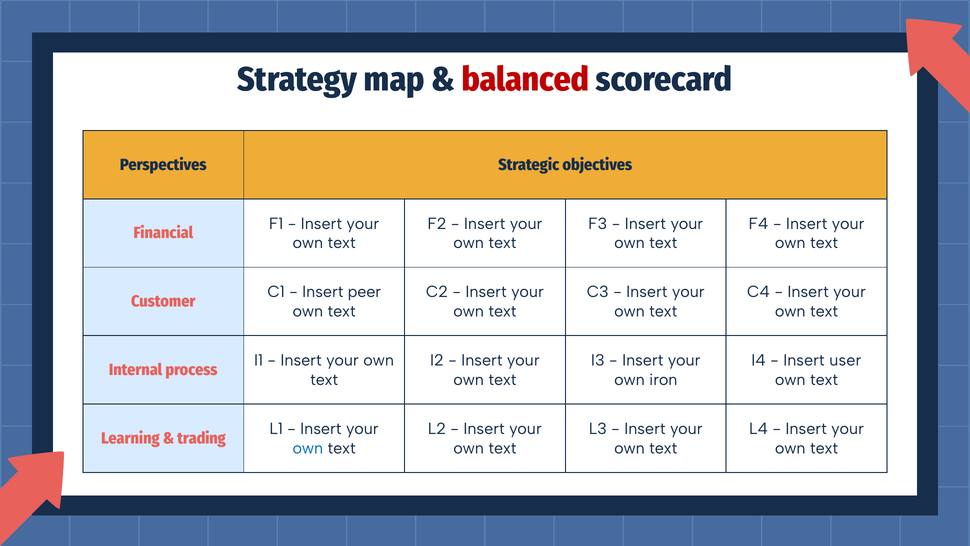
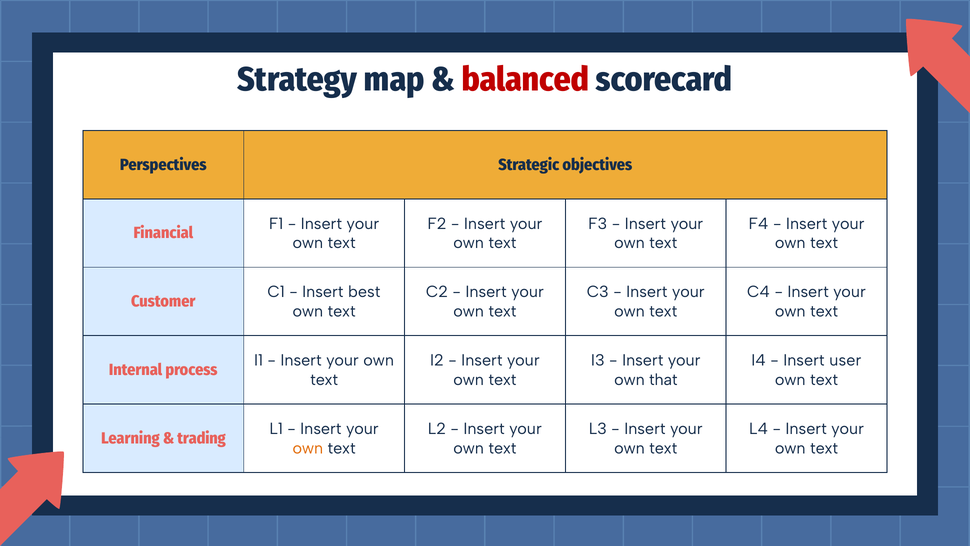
peer: peer -> best
iron: iron -> that
own at (308, 448) colour: blue -> orange
